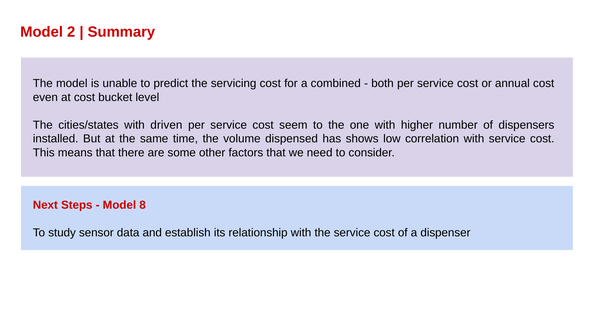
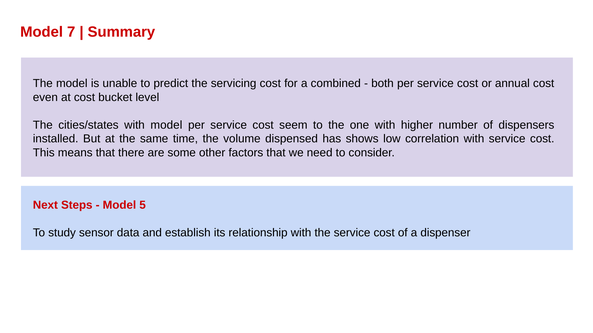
2: 2 -> 7
with driven: driven -> model
8: 8 -> 5
